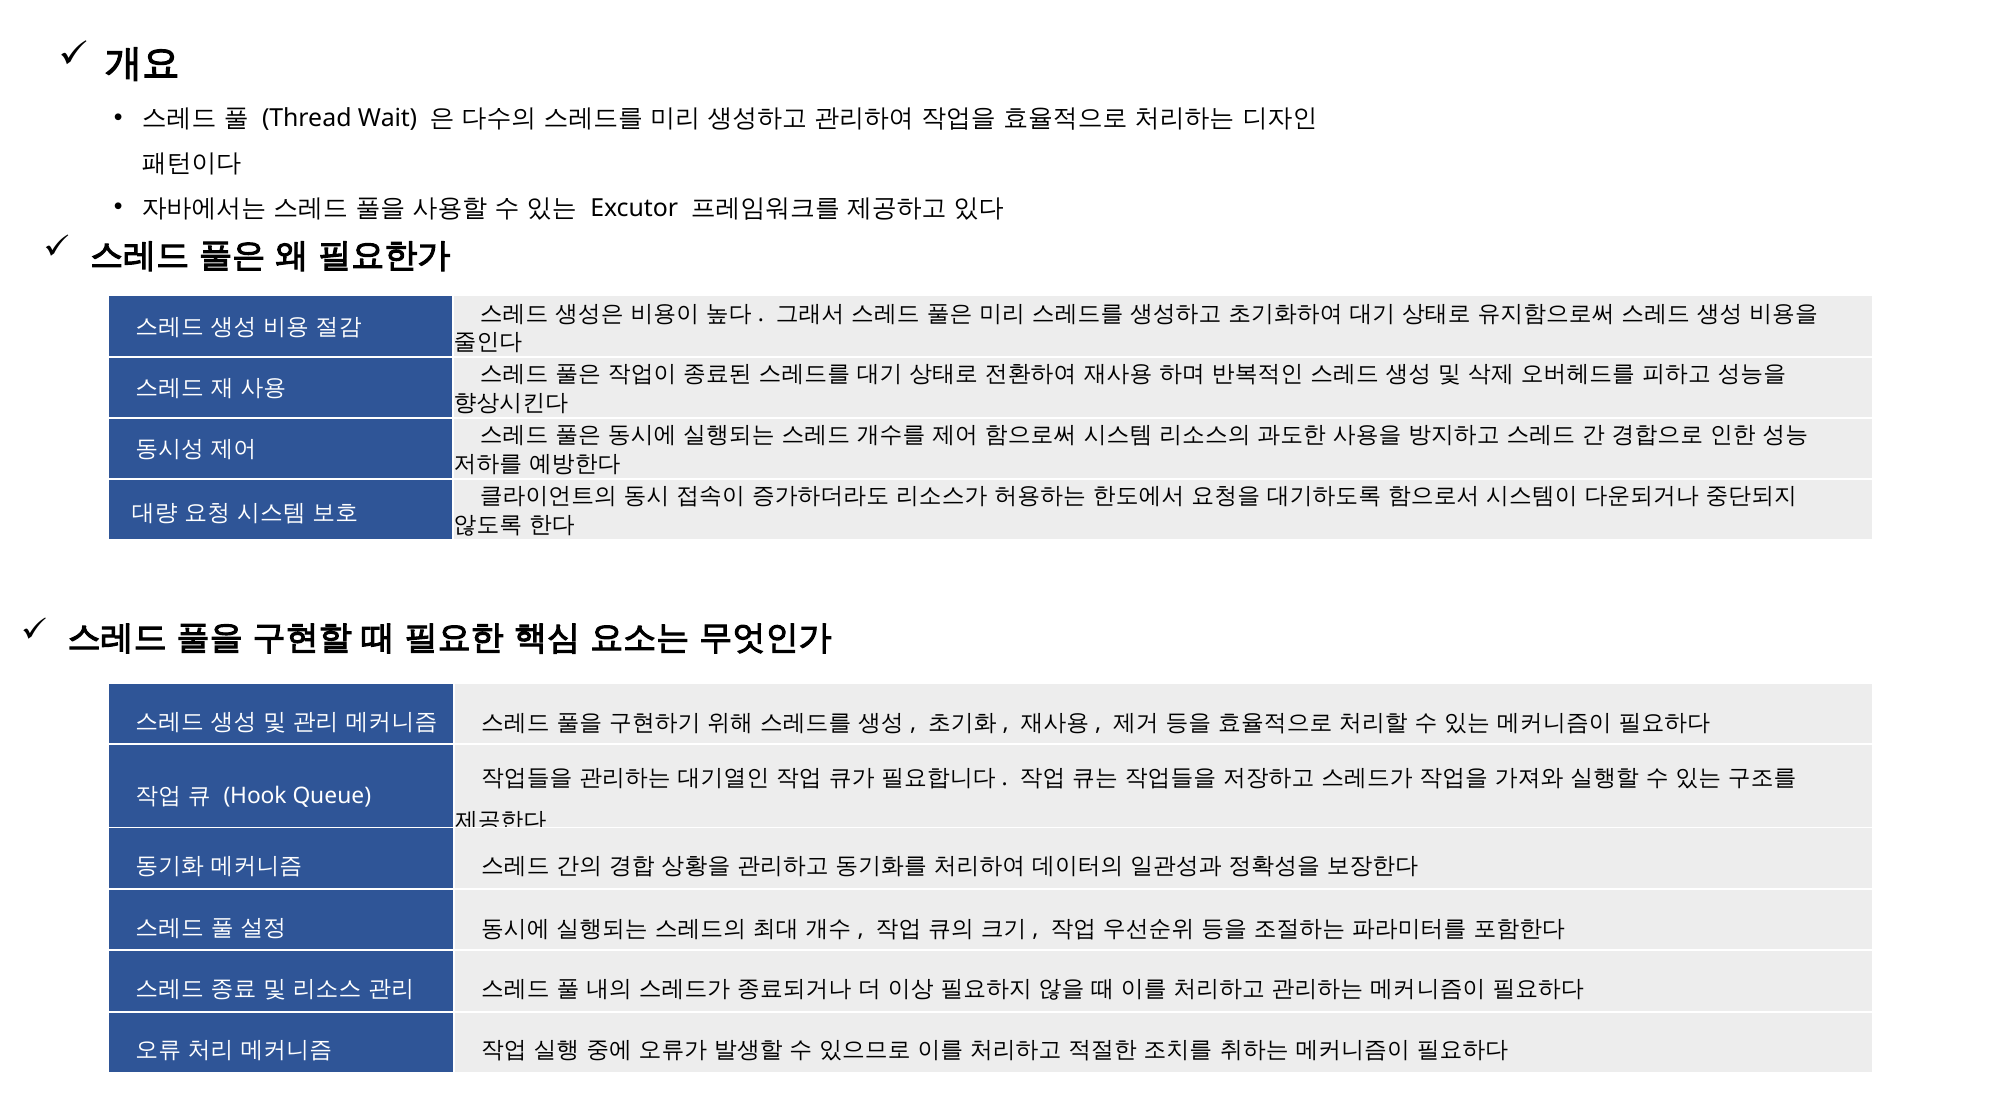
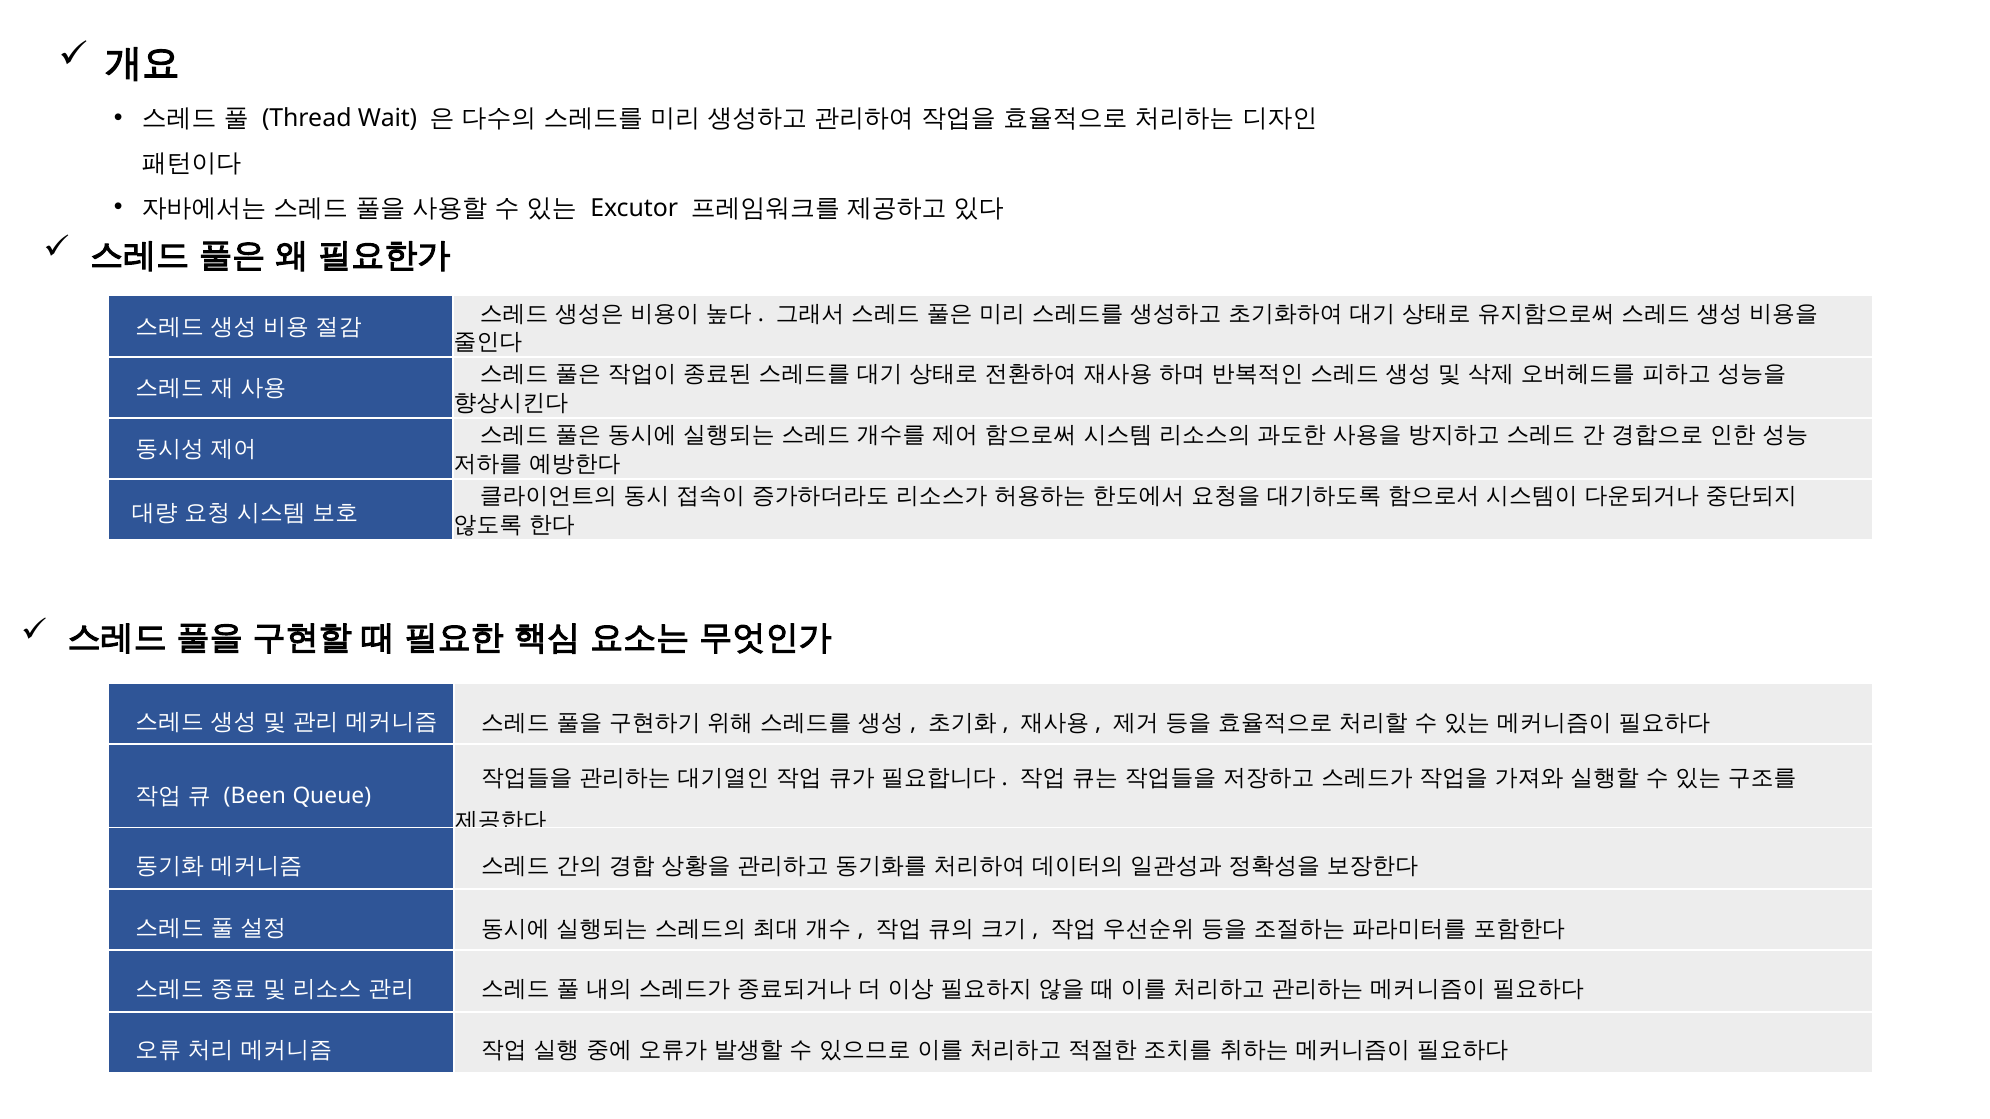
Hook: Hook -> Been
